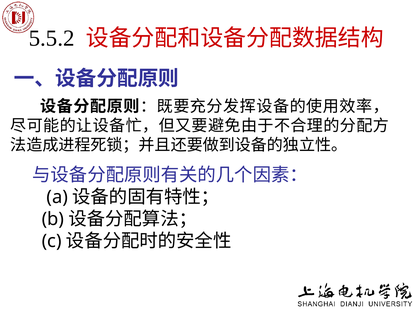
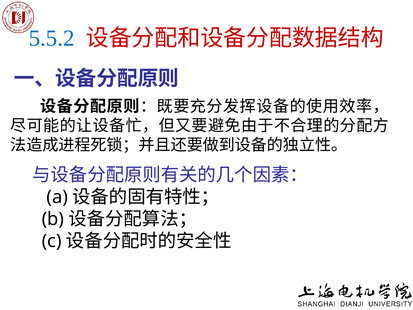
5.5.2 colour: black -> blue
